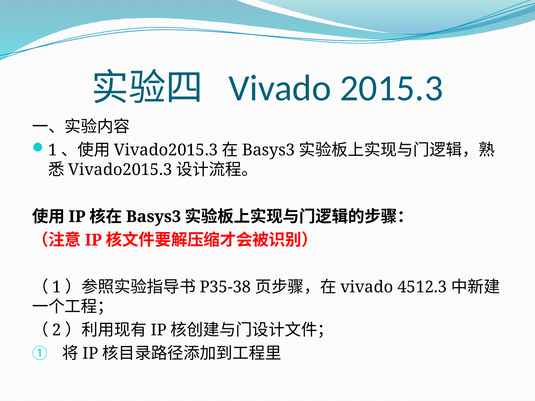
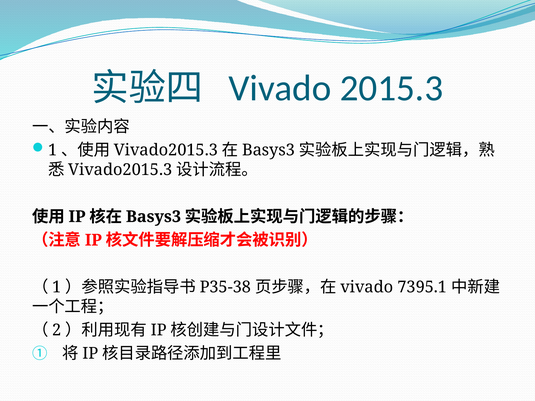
4512.3: 4512.3 -> 7395.1
